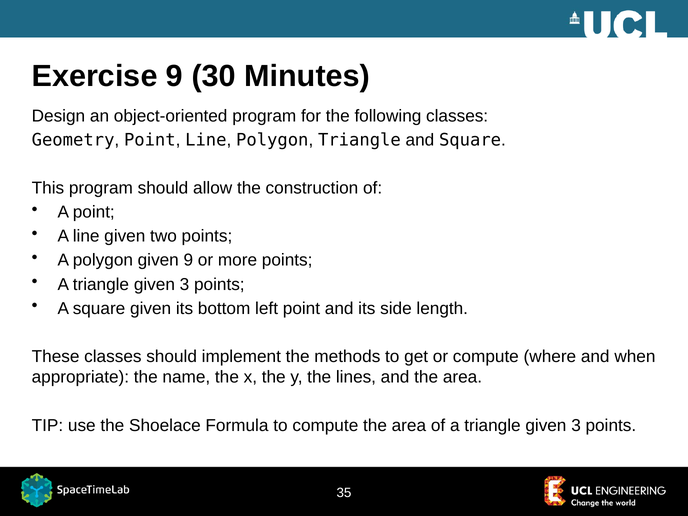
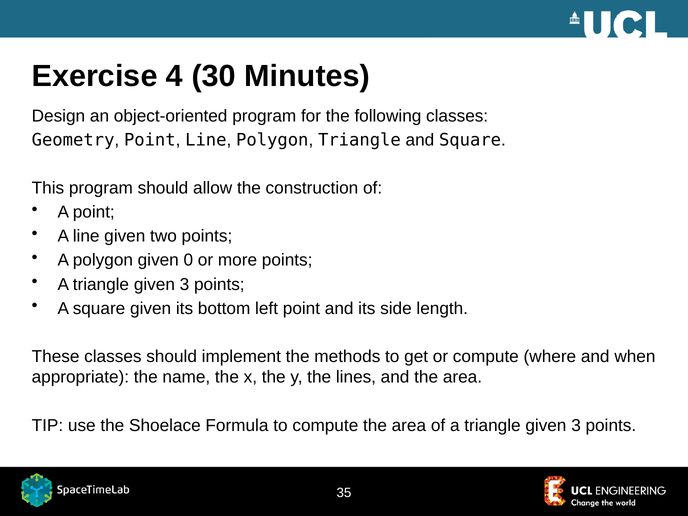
Exercise 9: 9 -> 4
given 9: 9 -> 0
